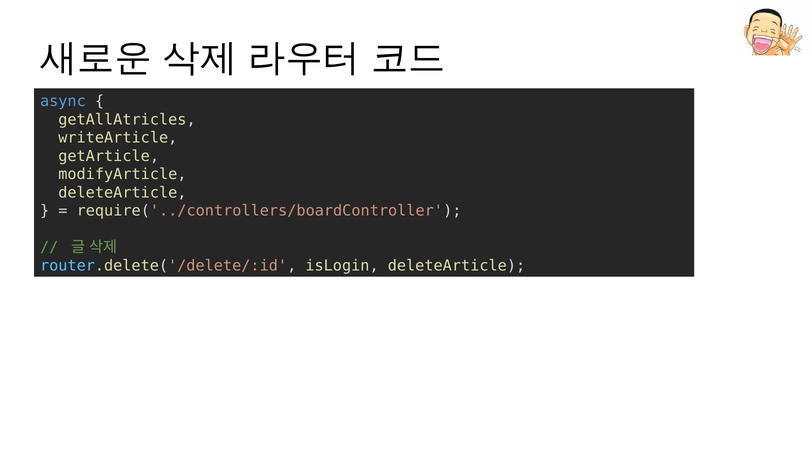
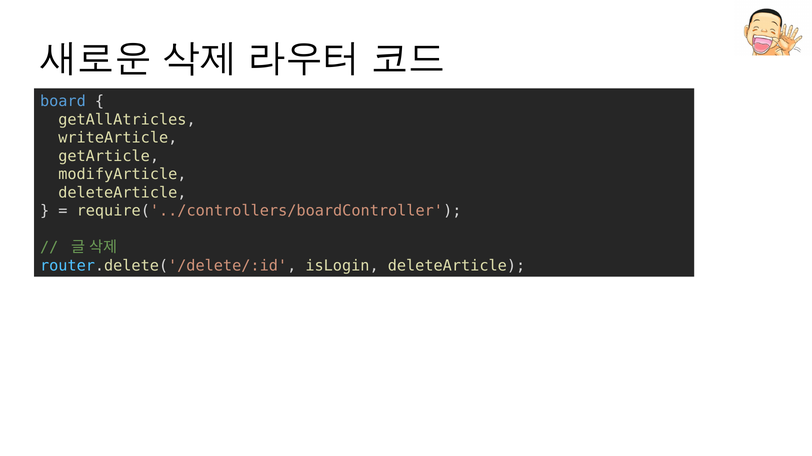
async: async -> board
